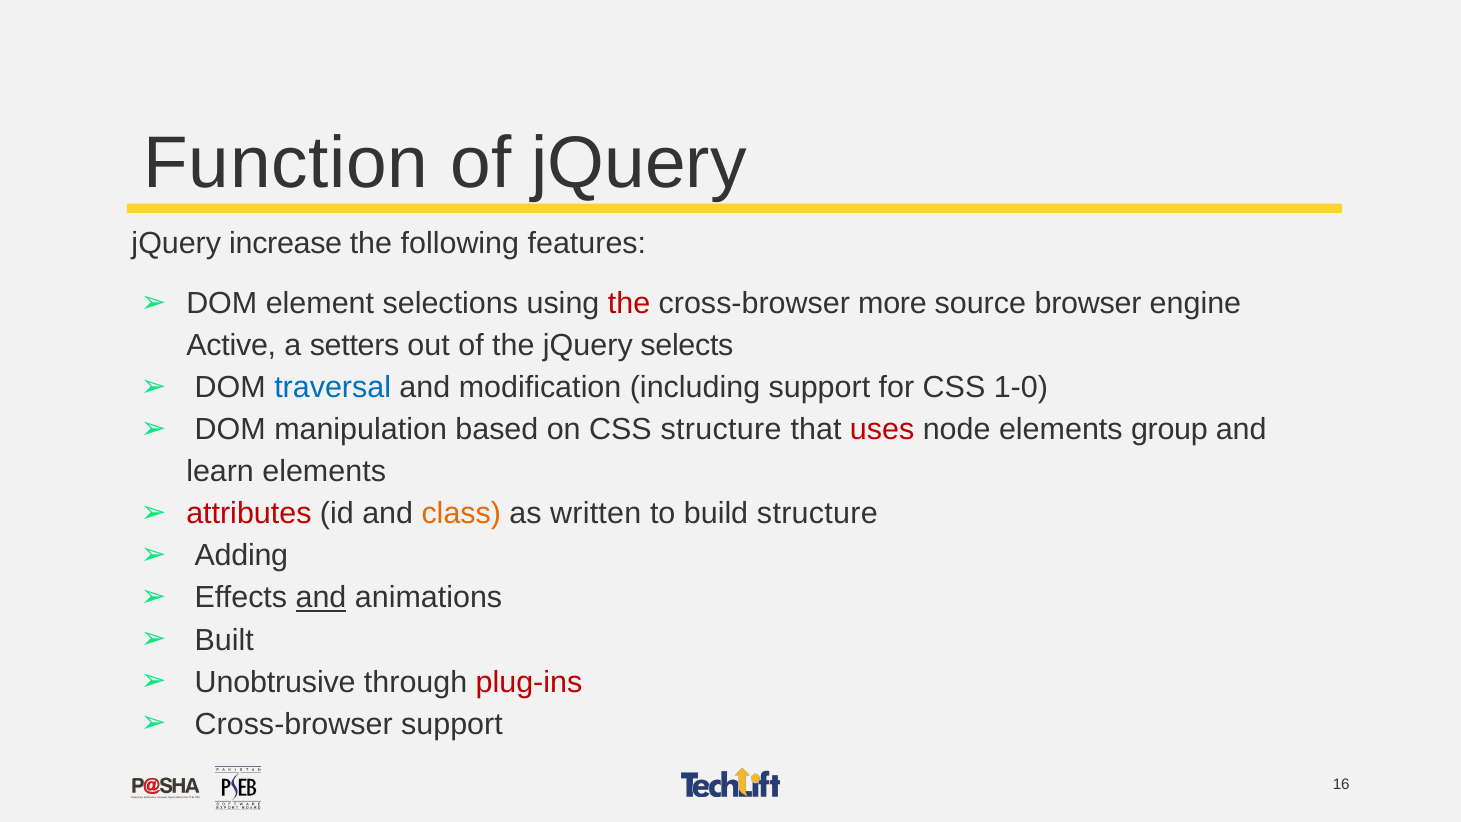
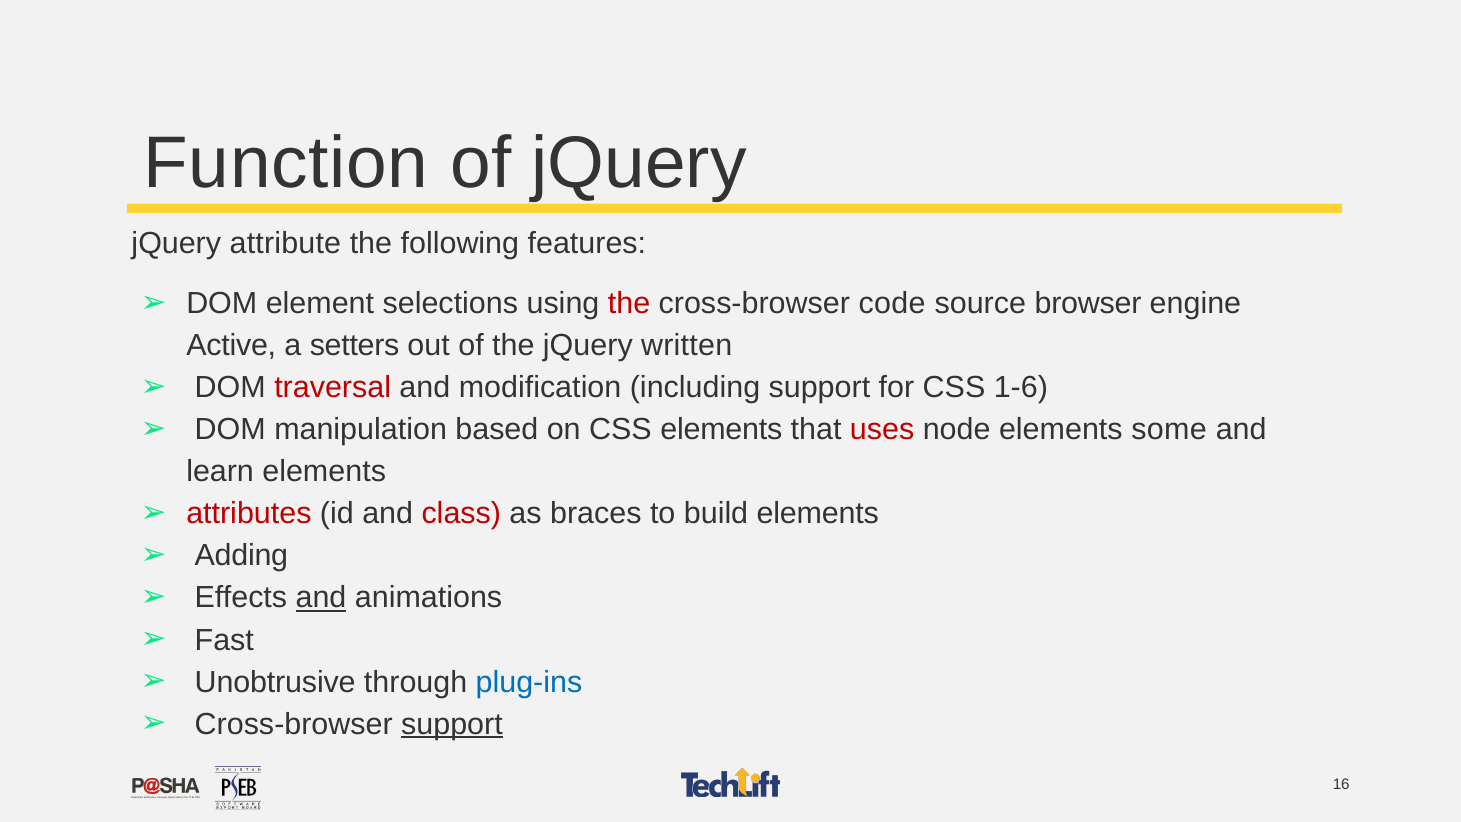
increase: increase -> attribute
more: more -> code
selects: selects -> written
traversal colour: blue -> red
1-0: 1-0 -> 1-6
CSS structure: structure -> elements
group: group -> some
class colour: orange -> red
written: written -> braces
build structure: structure -> elements
Built: Built -> Fast
plug-ins colour: red -> blue
support at (452, 724) underline: none -> present
